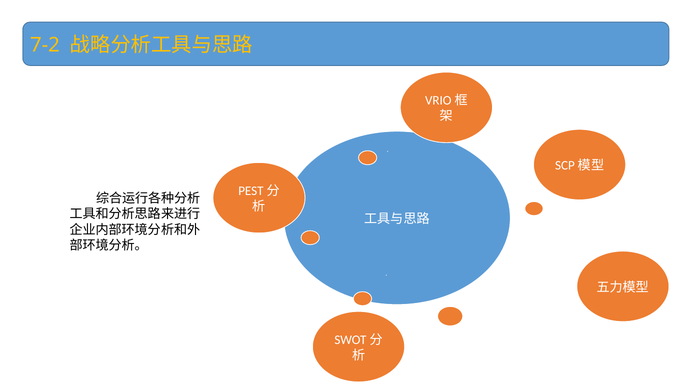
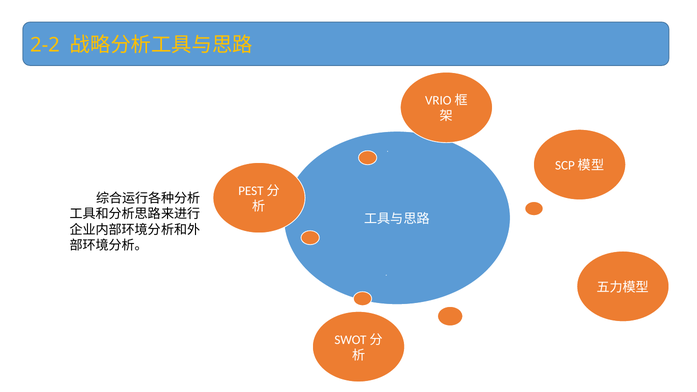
7-2: 7-2 -> 2-2
